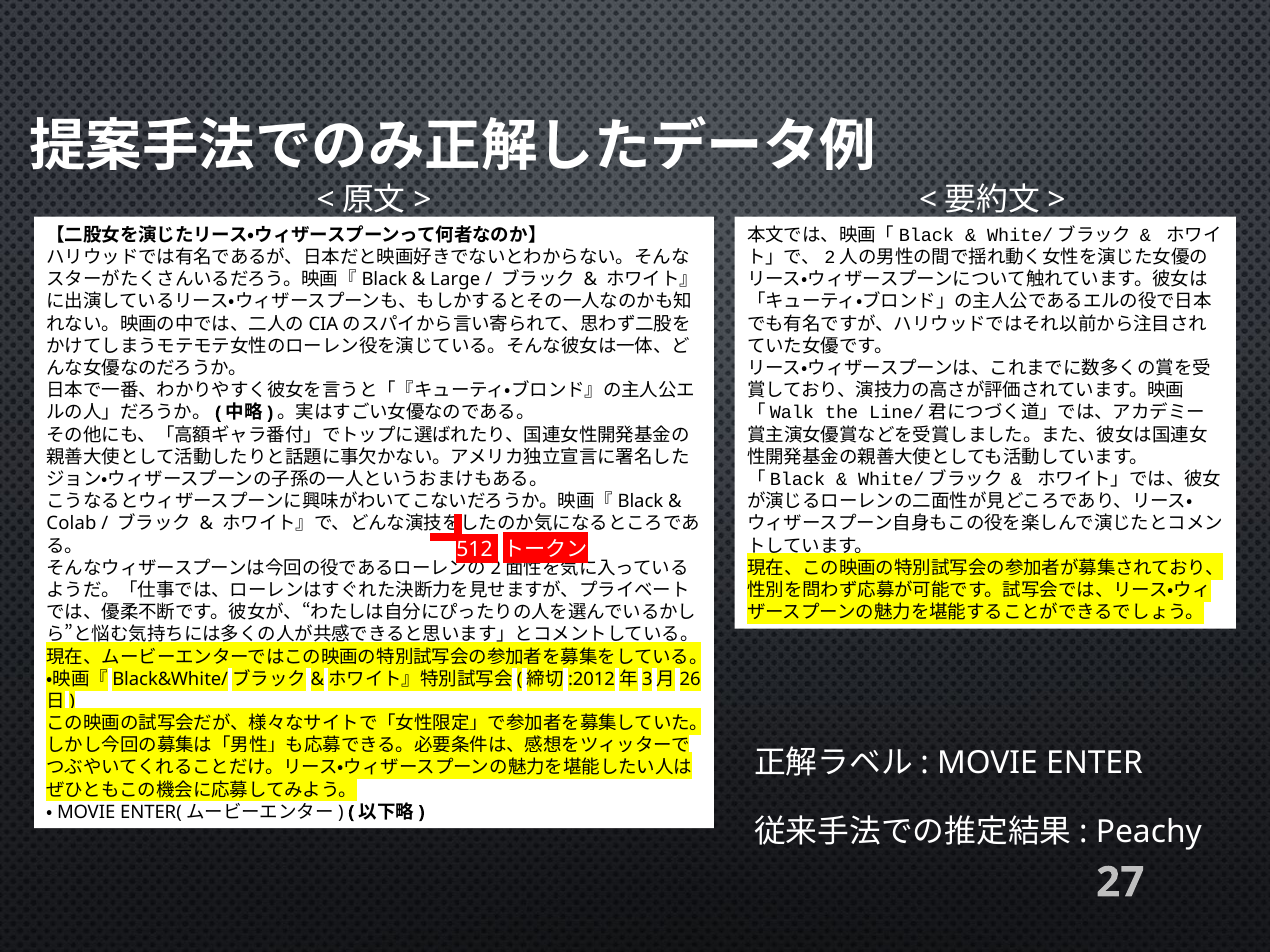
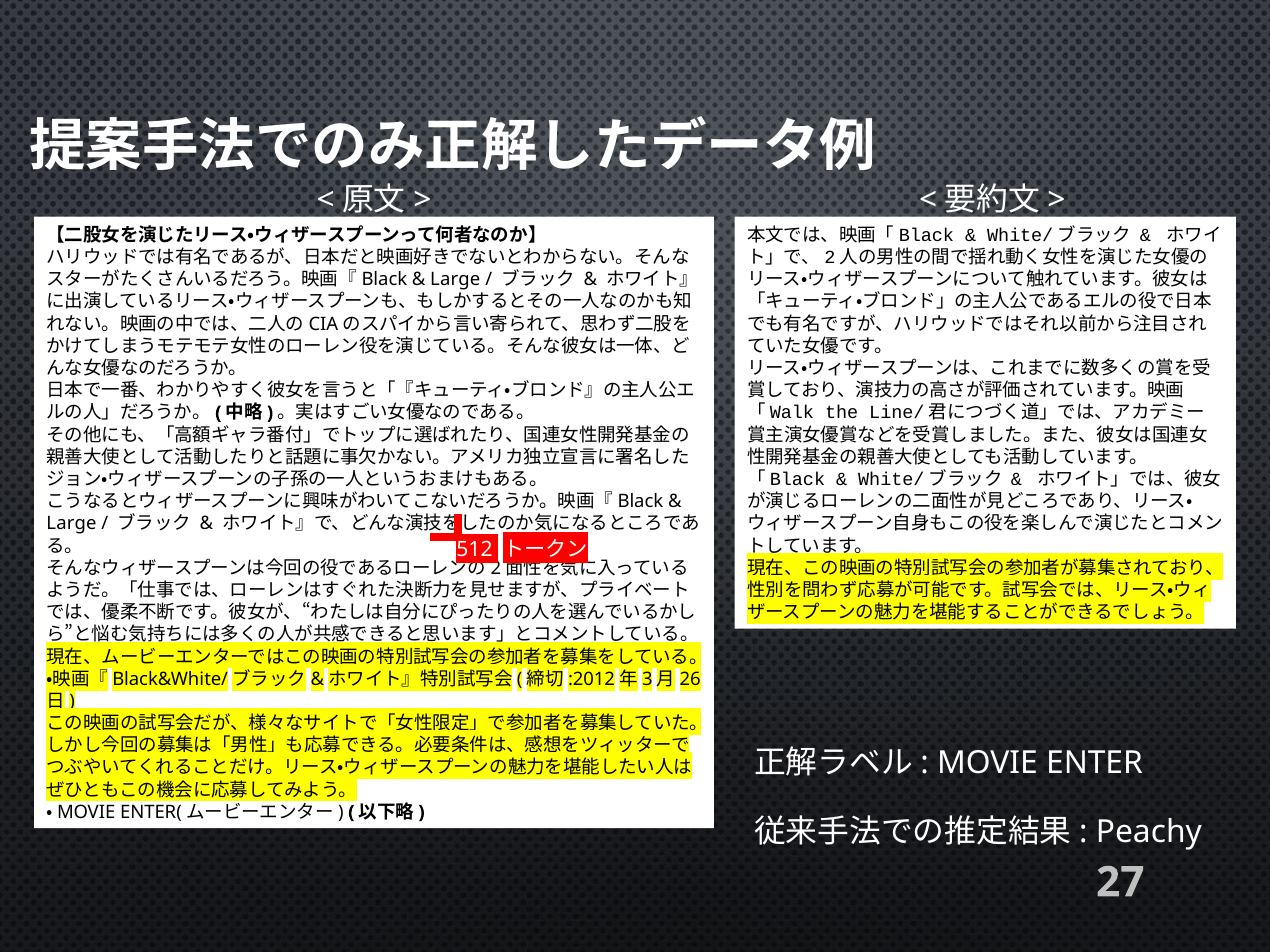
Colab at (72, 524): Colab -> Large
